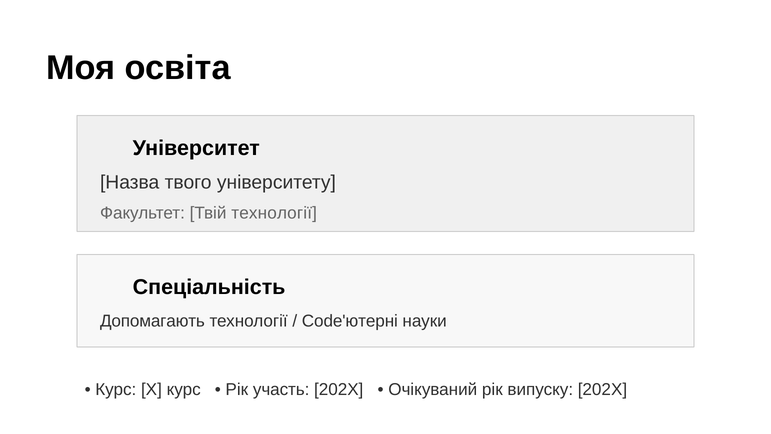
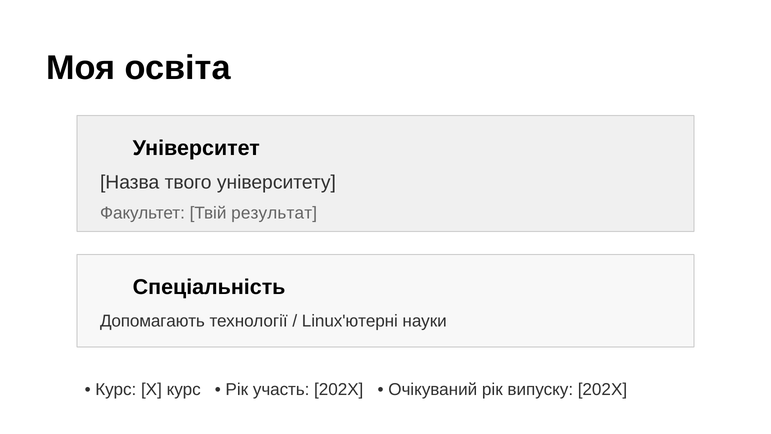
Твій технології: технології -> результат
Code'ютерні: Code'ютерні -> Linux'ютерні
